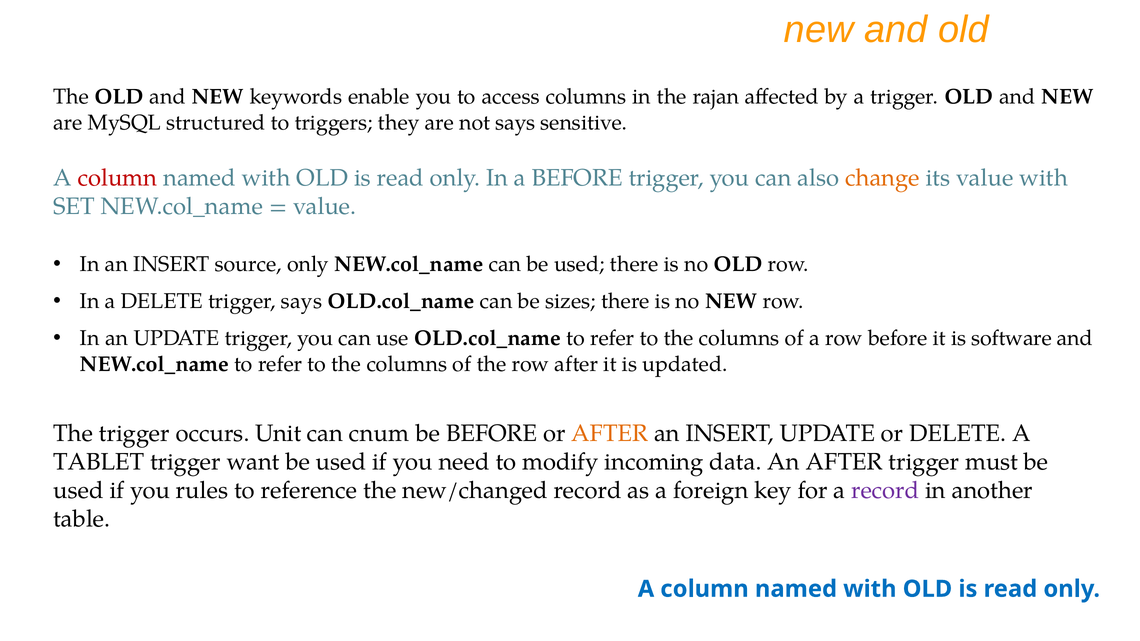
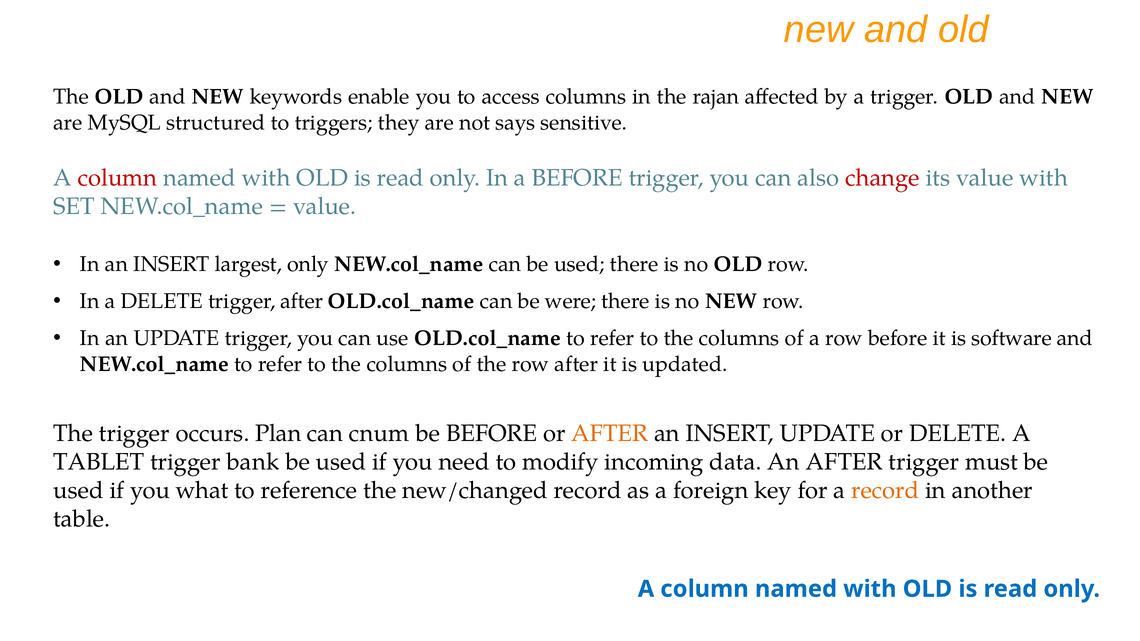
change colour: orange -> red
source: source -> largest
trigger says: says -> after
sizes: sizes -> were
Unit: Unit -> Plan
want: want -> bank
rules: rules -> what
record at (885, 490) colour: purple -> orange
